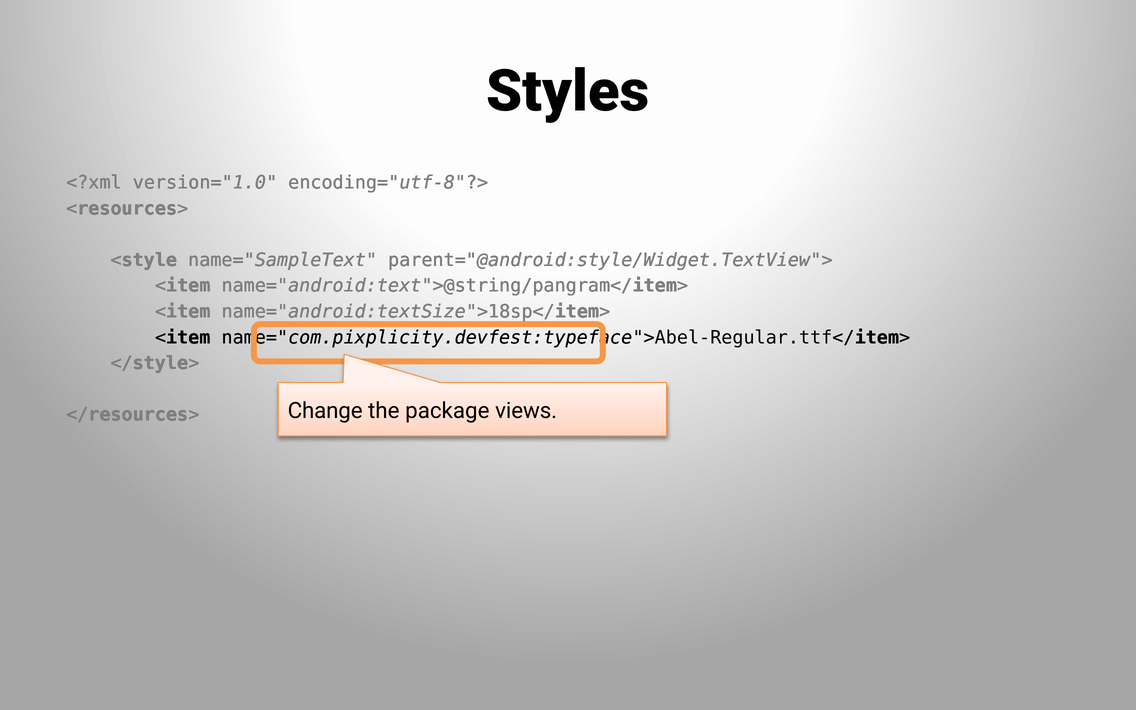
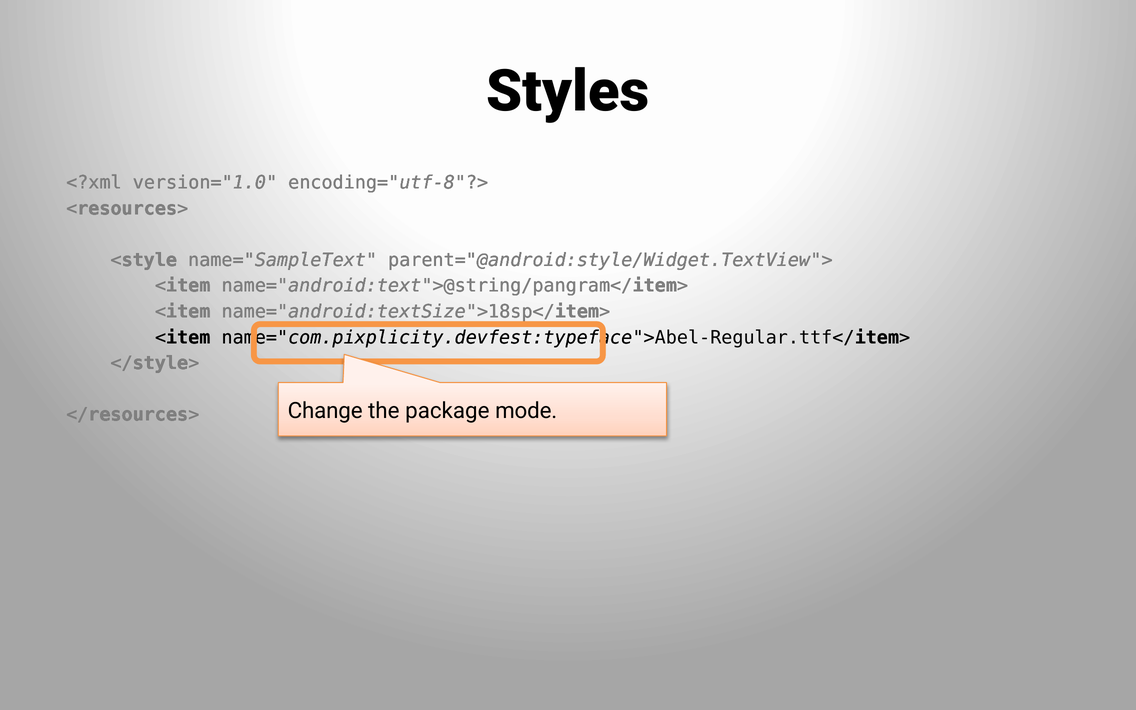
views: views -> mode
